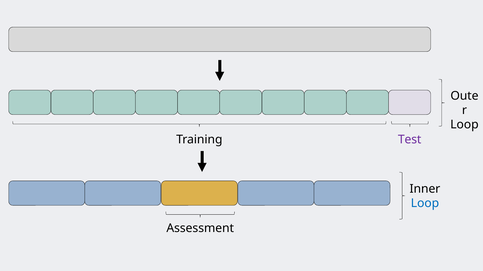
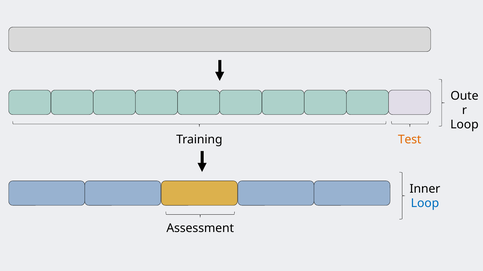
Test colour: purple -> orange
